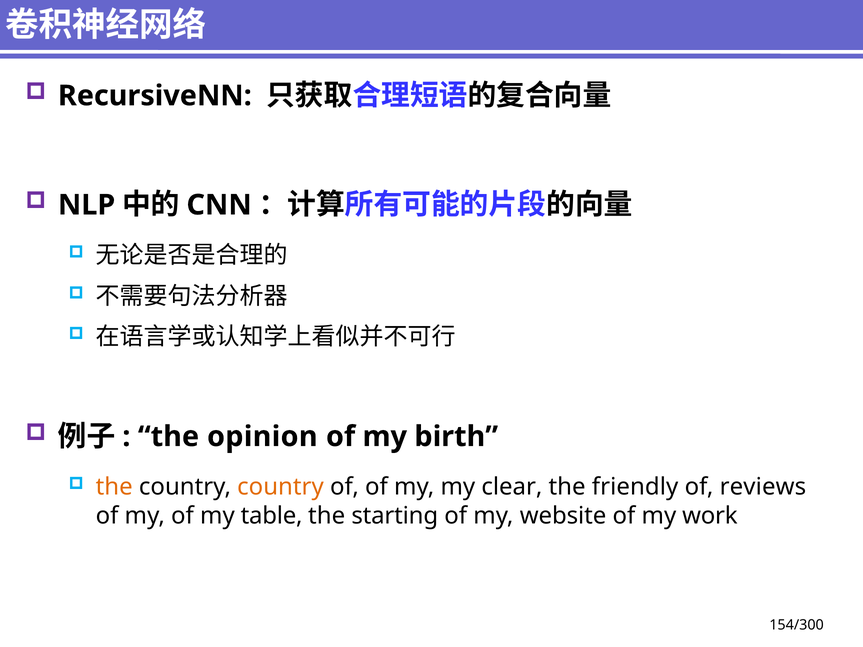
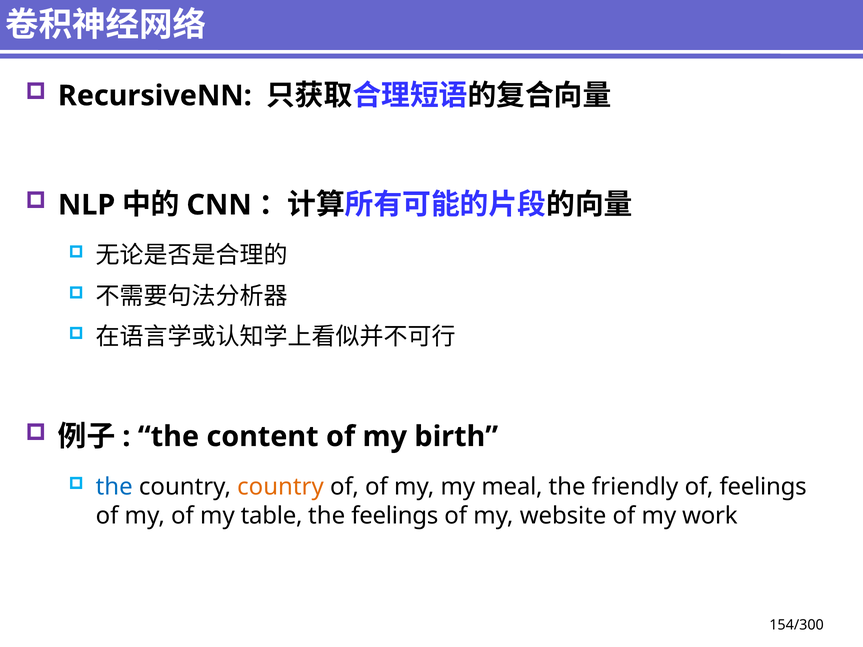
opinion: opinion -> content
the at (114, 487) colour: orange -> blue
clear: clear -> meal
of reviews: reviews -> feelings
the starting: starting -> feelings
